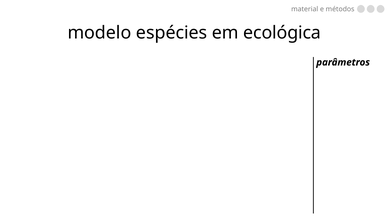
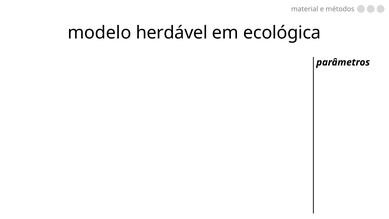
espécies: espécies -> herdável
